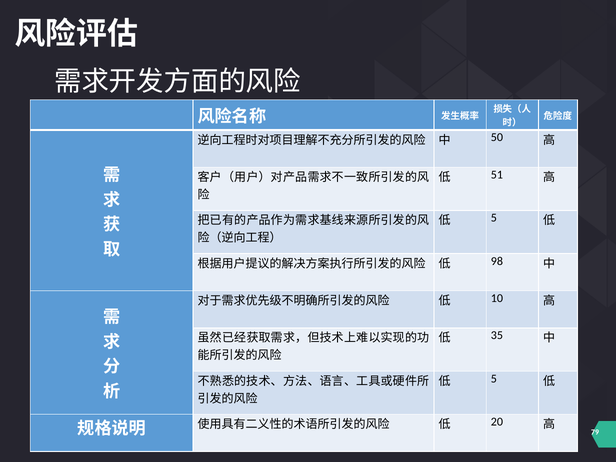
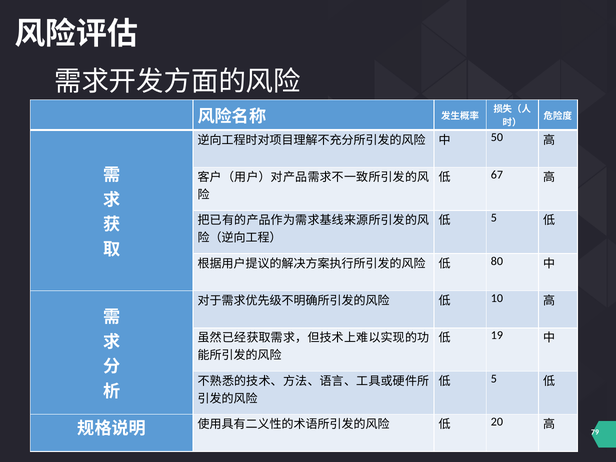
51: 51 -> 67
98: 98 -> 80
35: 35 -> 19
